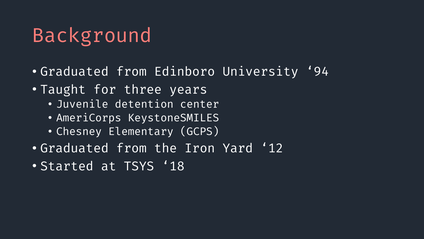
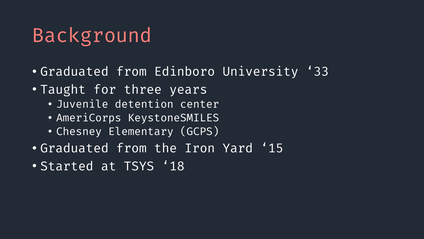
94: 94 -> 33
12: 12 -> 15
